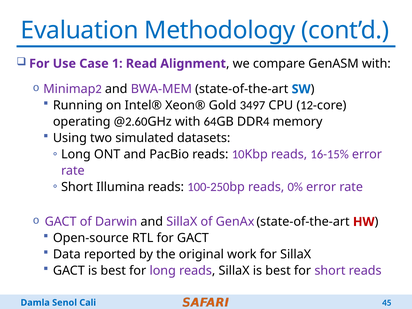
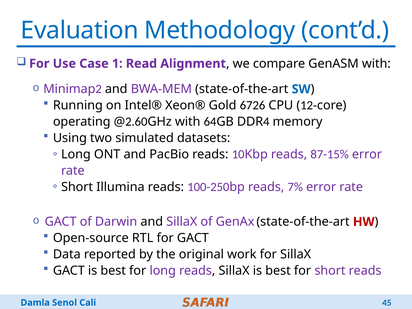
3497: 3497 -> 6726
16-15%: 16-15% -> 87-15%
0%: 0% -> 7%
